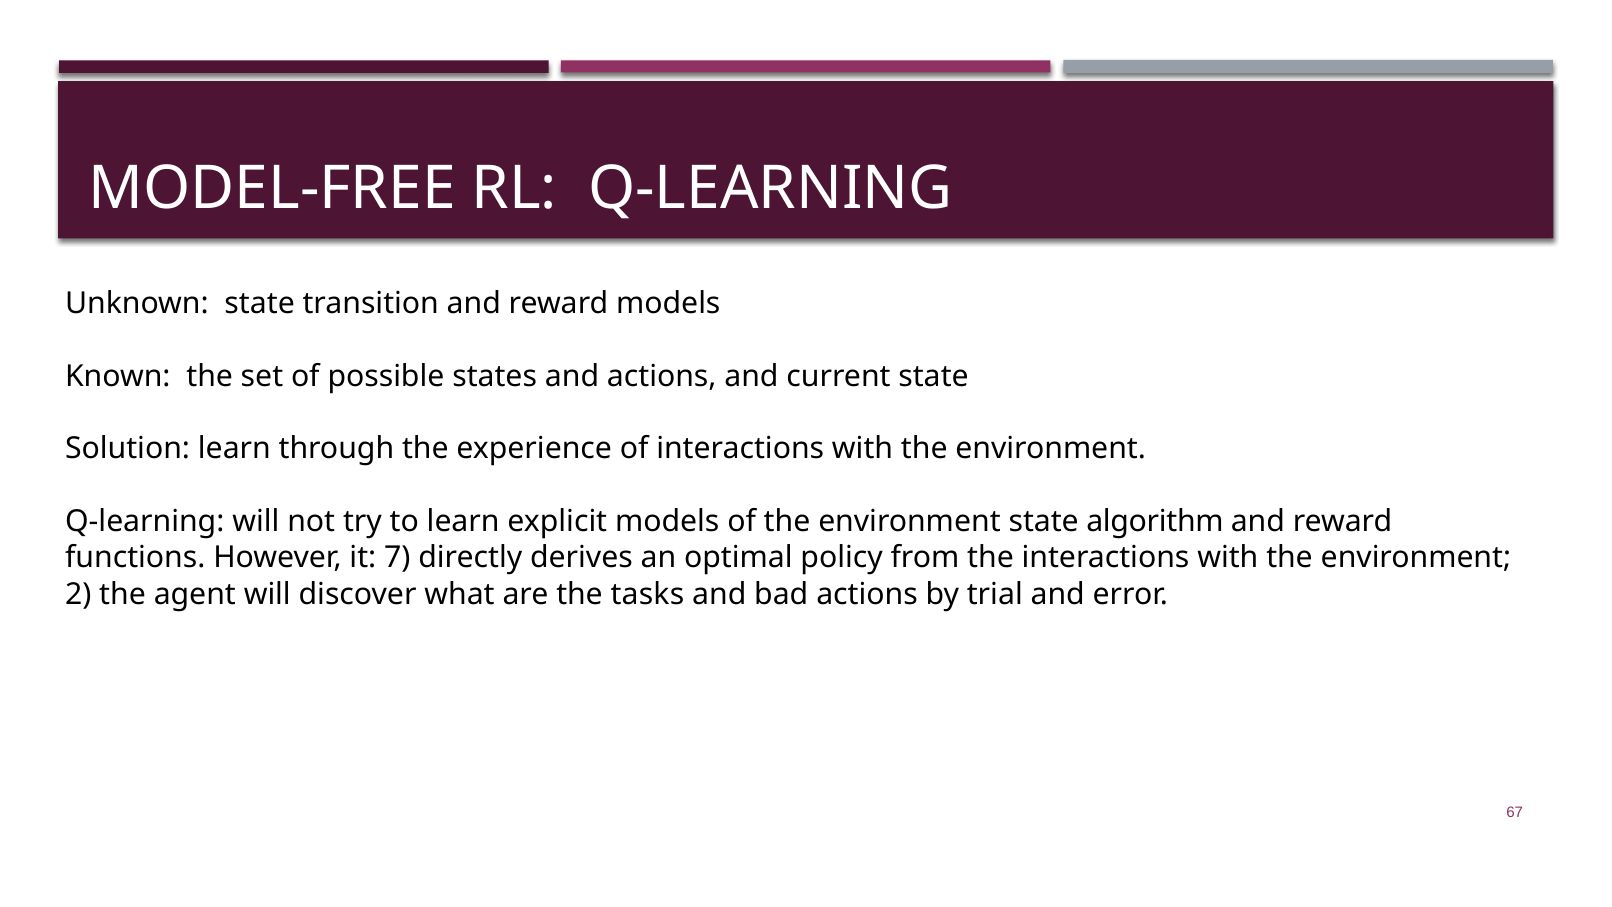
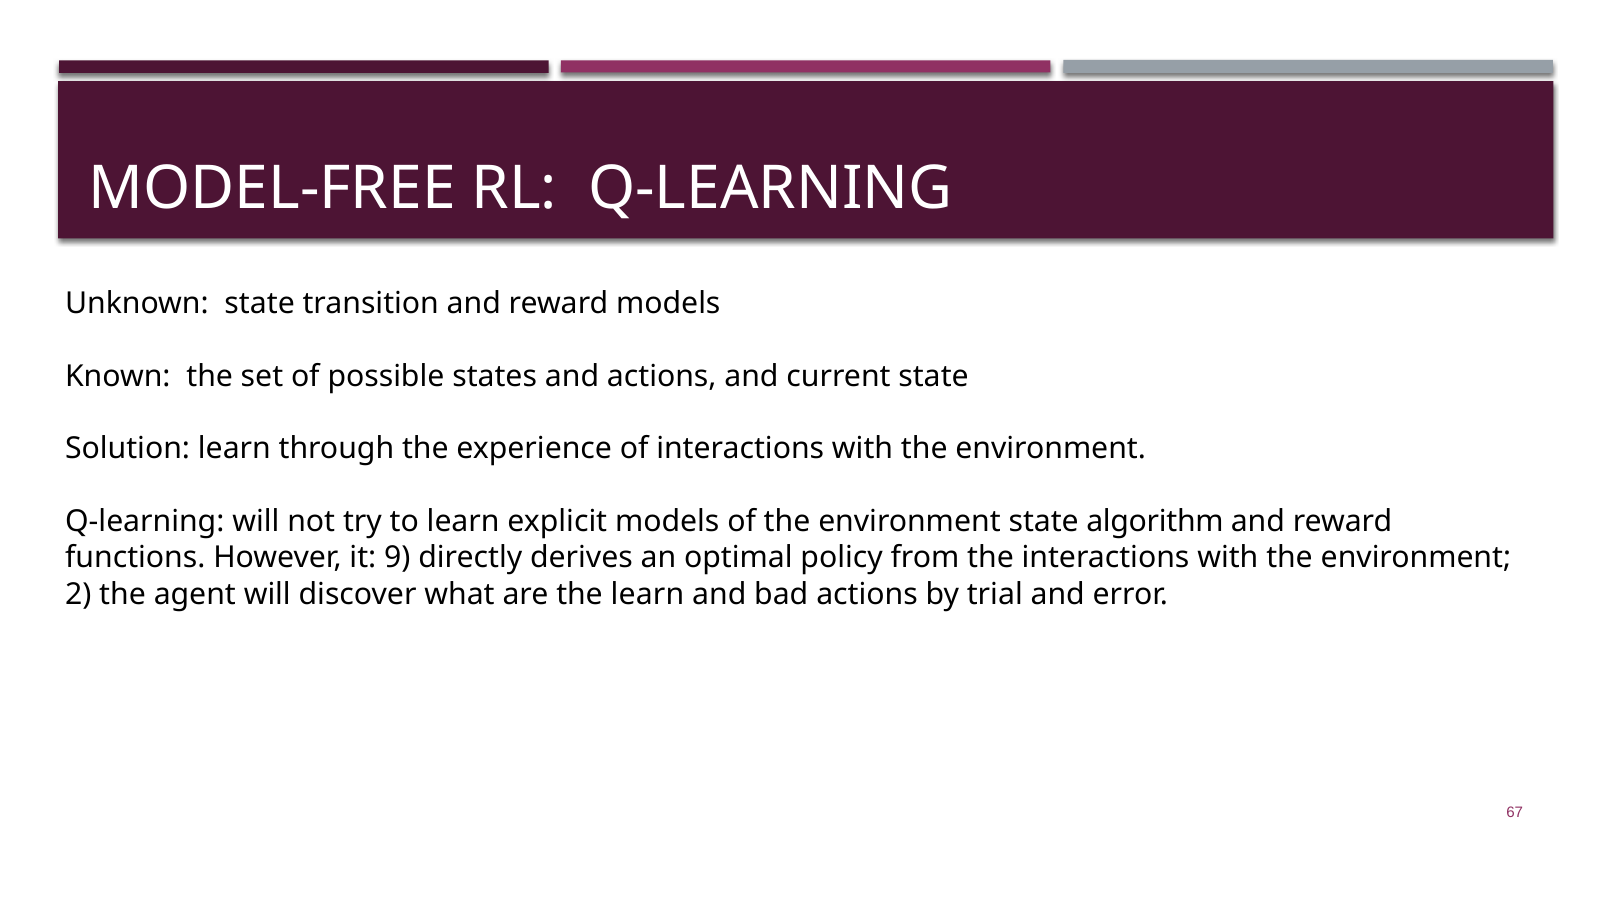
7: 7 -> 9
the tasks: tasks -> learn
